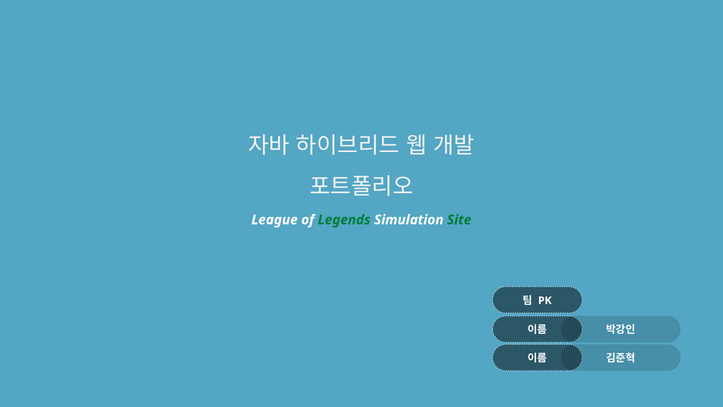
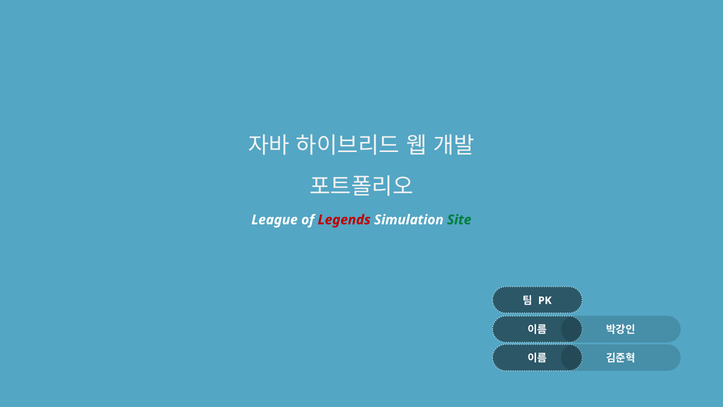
Legends colour: green -> red
